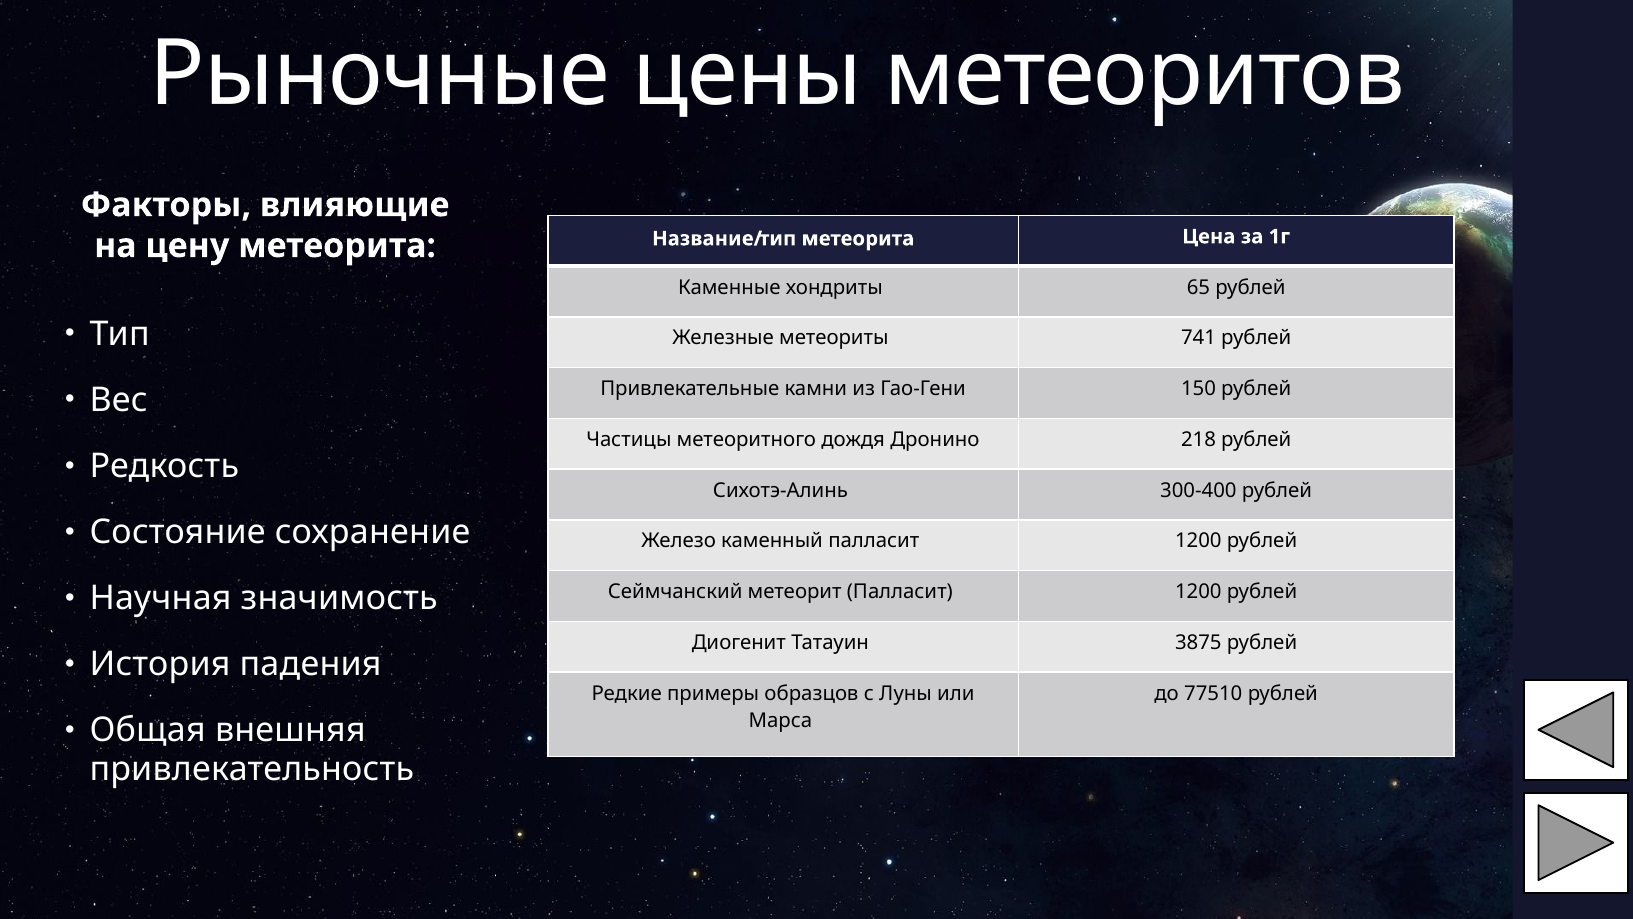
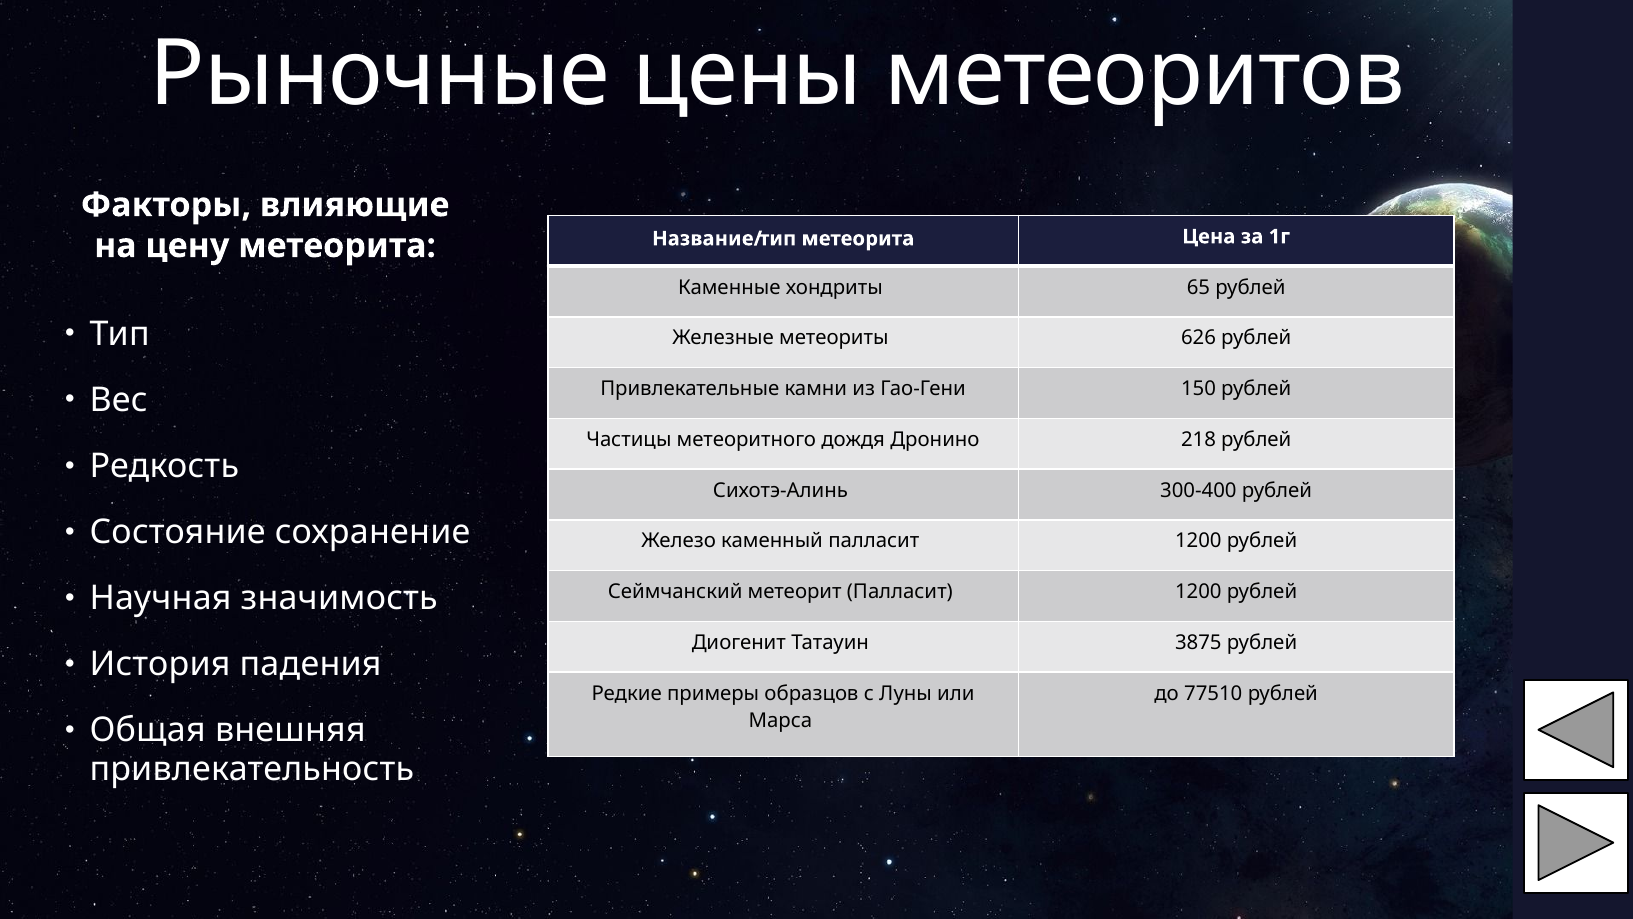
741: 741 -> 626
